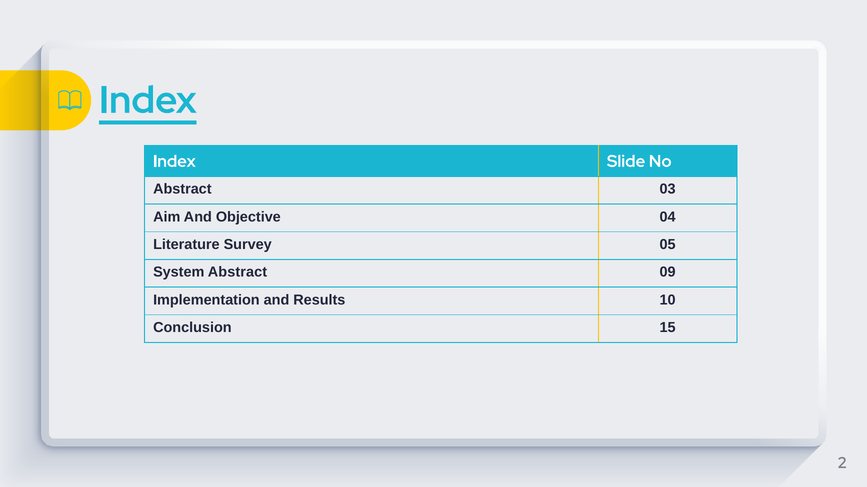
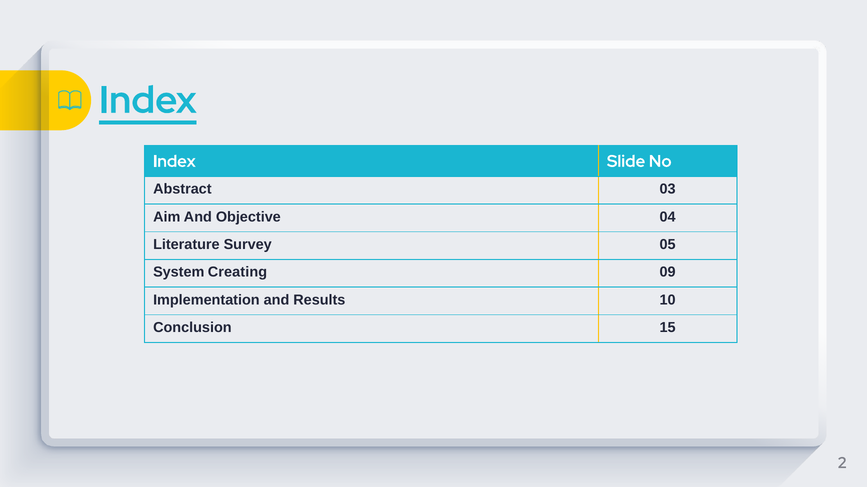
System Abstract: Abstract -> Creating
